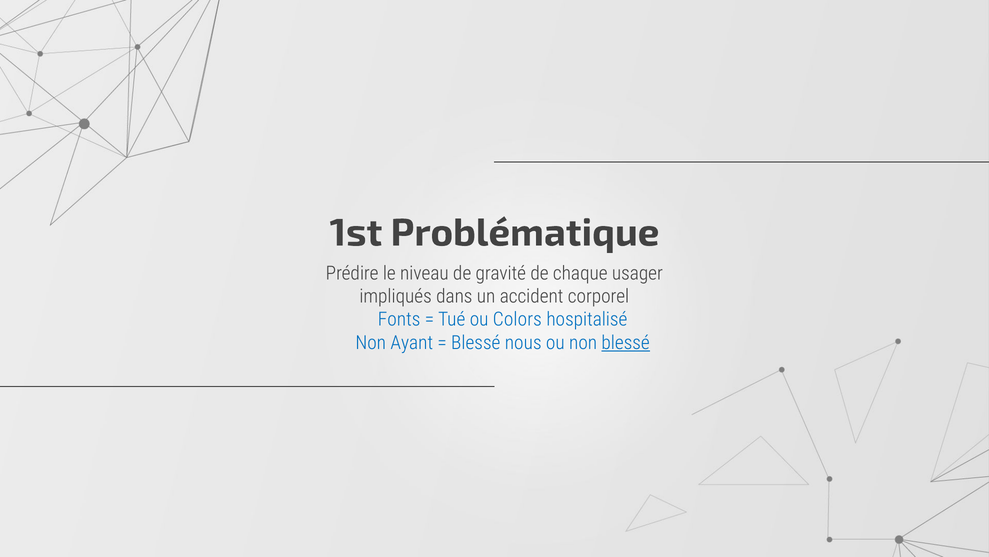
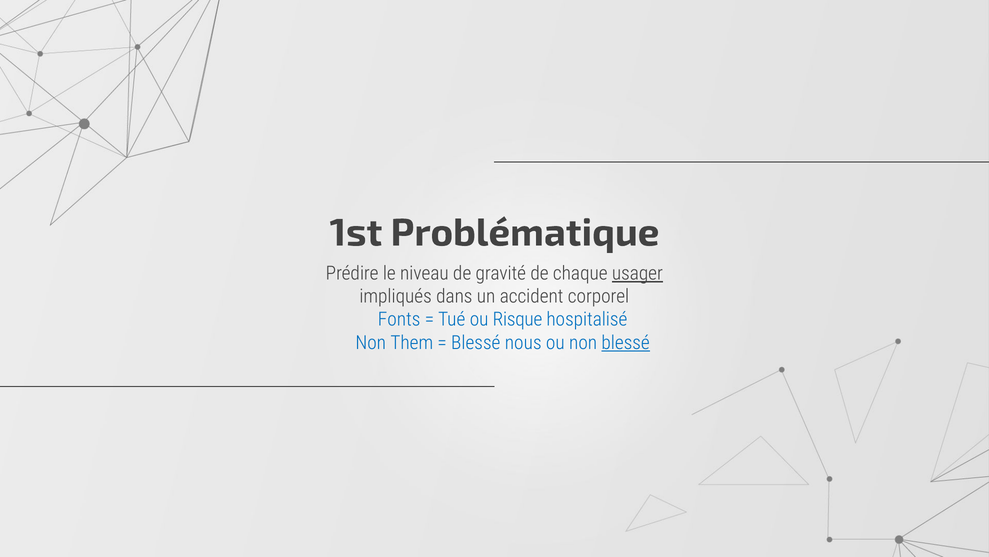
usager underline: none -> present
Colors: Colors -> Risque
Ayant: Ayant -> Them
